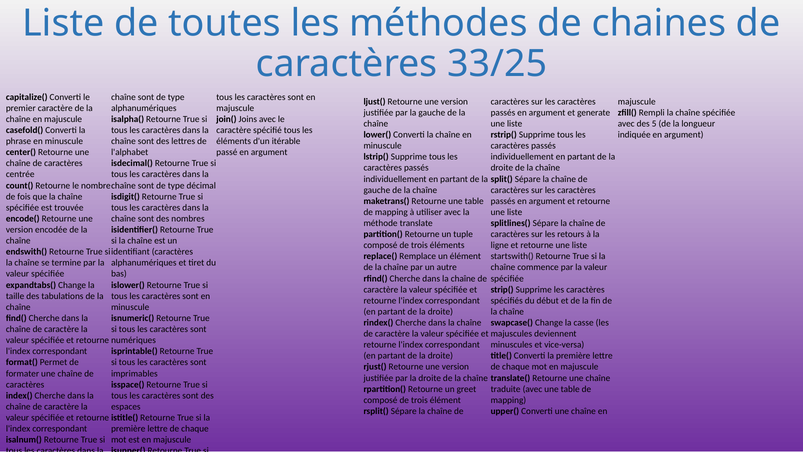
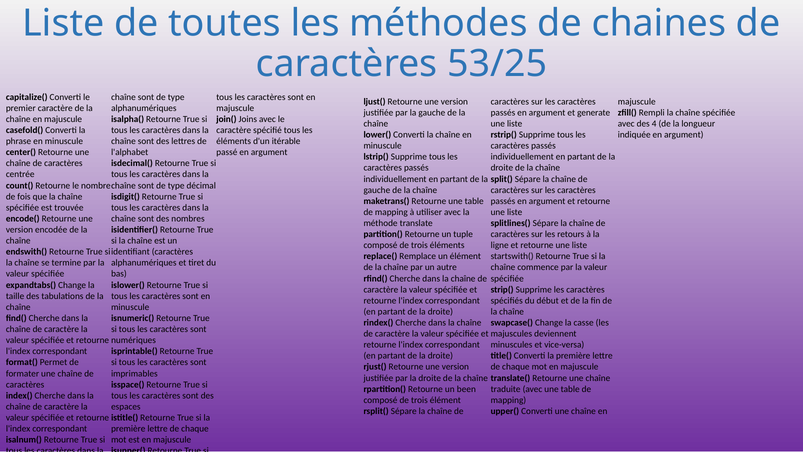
33/25: 33/25 -> 53/25
5: 5 -> 4
greet: greet -> been
